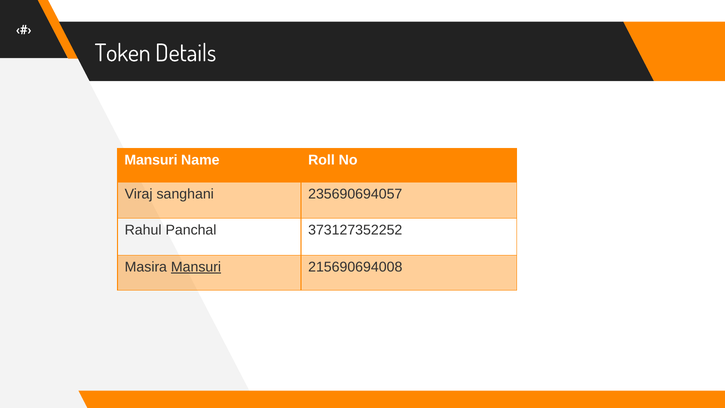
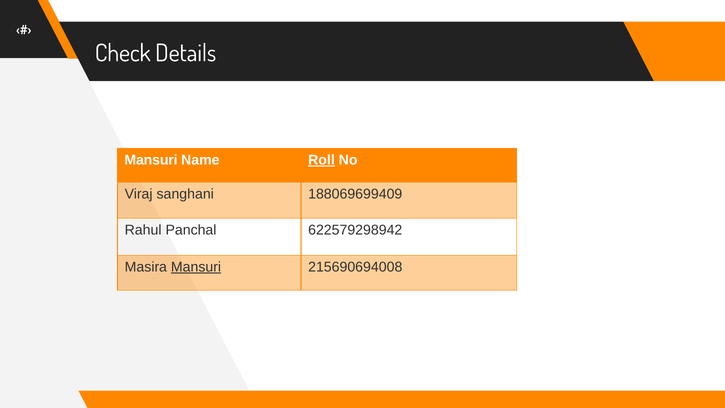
Token: Token -> Check
Roll underline: none -> present
235690694057: 235690694057 -> 188069699409
373127352252: 373127352252 -> 622579298942
